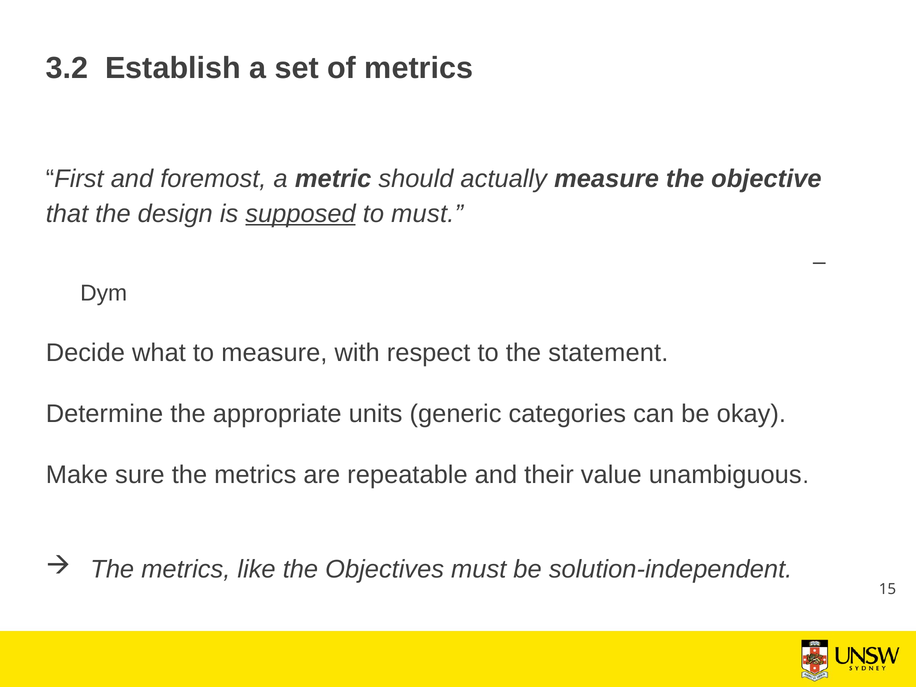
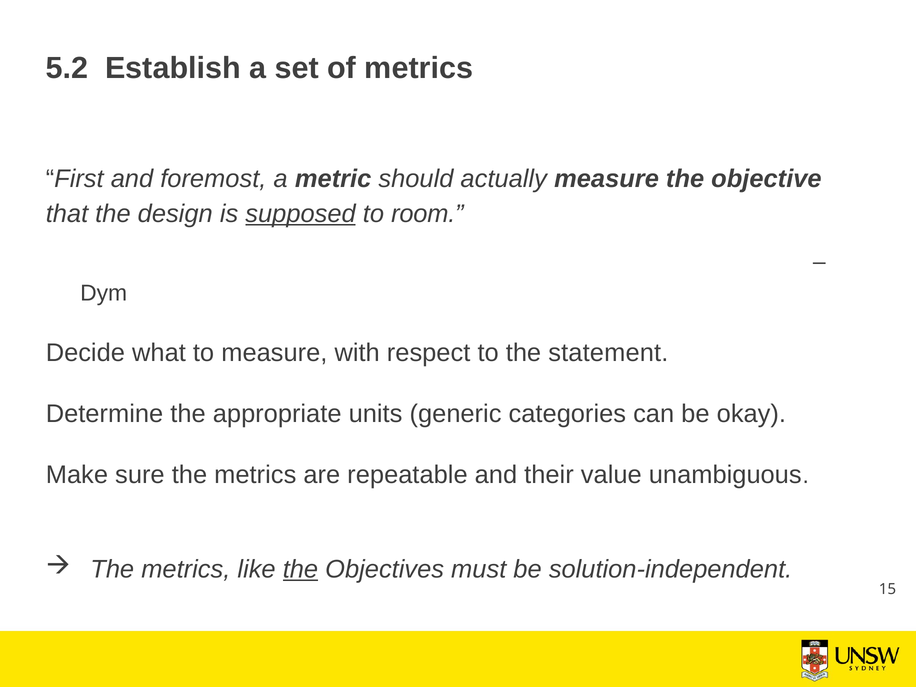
3.2: 3.2 -> 5.2
to must: must -> room
the at (300, 569) underline: none -> present
